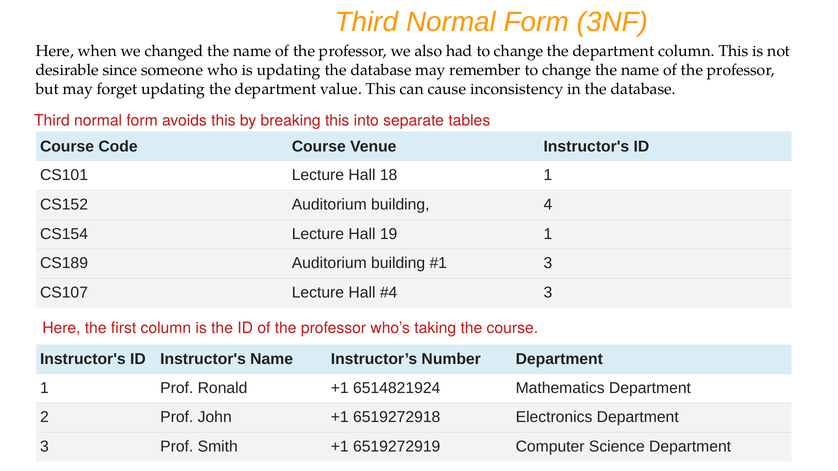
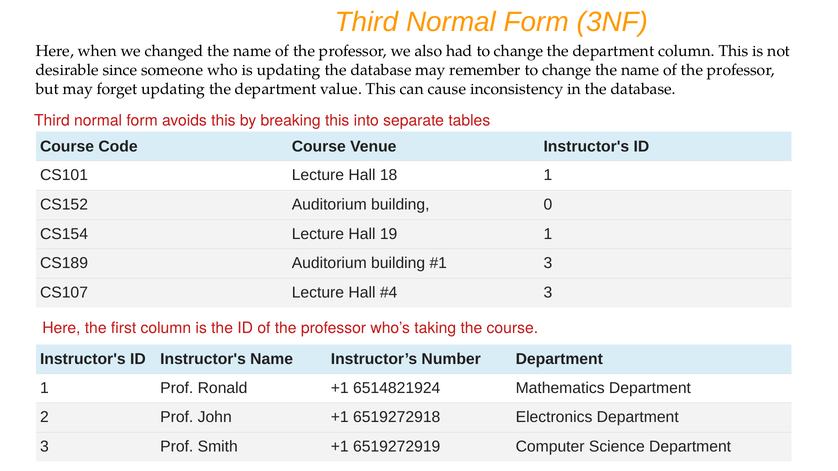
4: 4 -> 0
